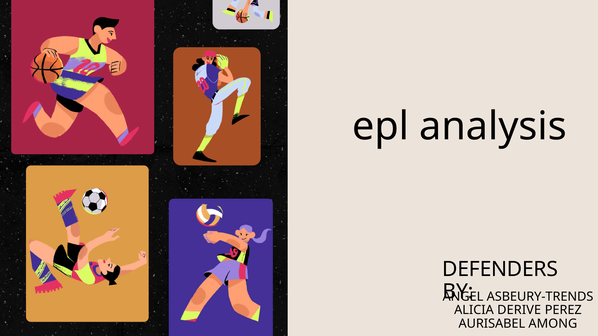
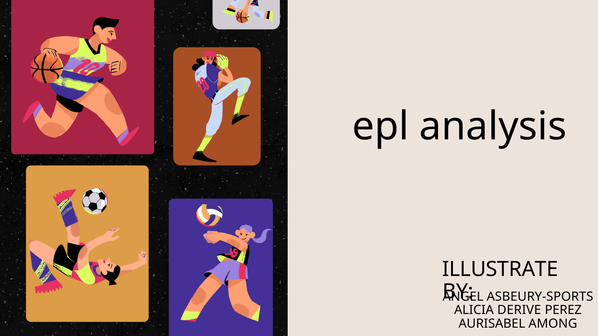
DEFENDERS: DEFENDERS -> ILLUSTRATE
ASBEURY-TRENDS: ASBEURY-TRENDS -> ASBEURY-SPORTS
